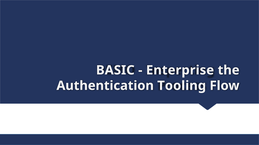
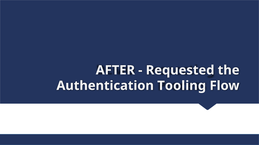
BASIC: BASIC -> AFTER
Enterprise: Enterprise -> Requested
